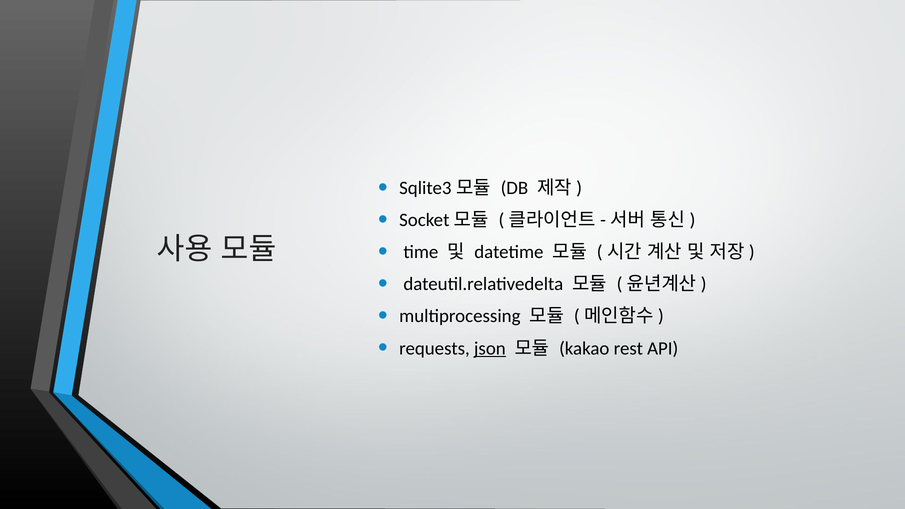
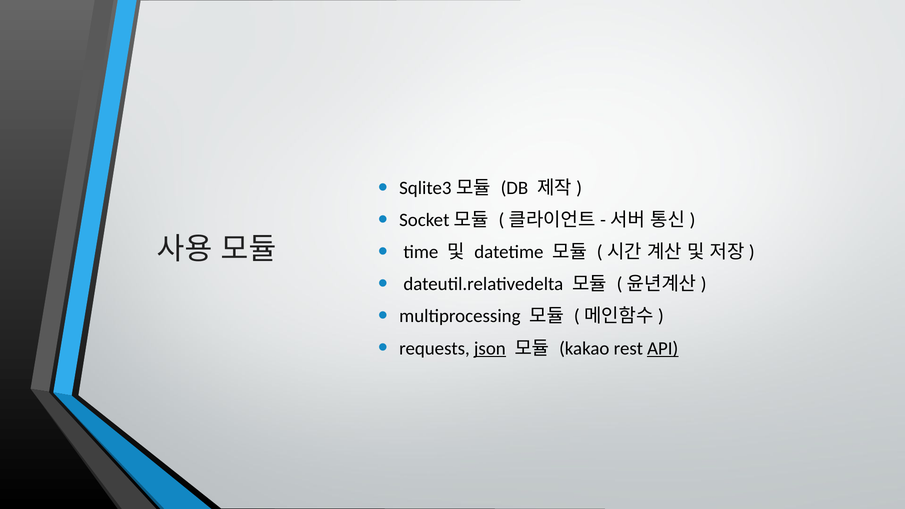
API underline: none -> present
